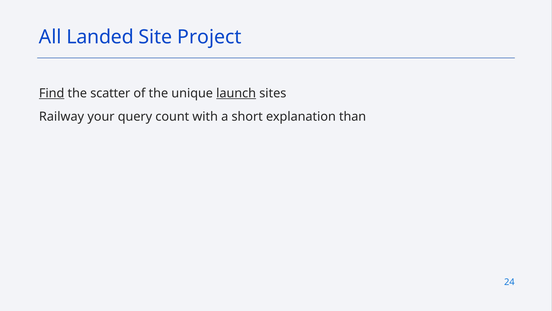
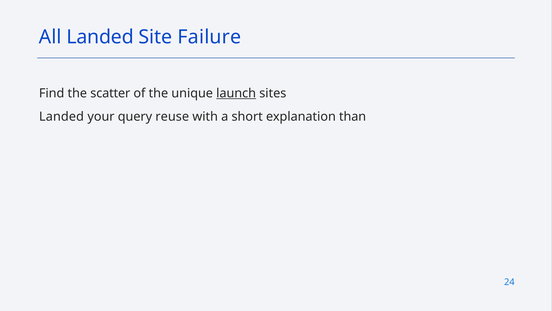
Project: Project -> Failure
Find underline: present -> none
Railway at (62, 116): Railway -> Landed
count: count -> reuse
